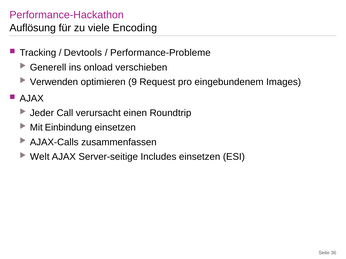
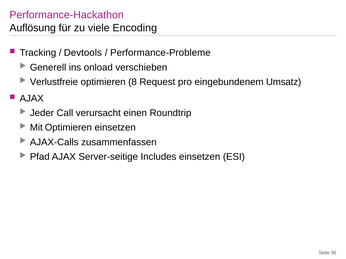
Verwenden: Verwenden -> Verlustfreie
9: 9 -> 8
Images: Images -> Umsatz
Mit Einbindung: Einbindung -> Optimieren
Welt: Welt -> Pfad
